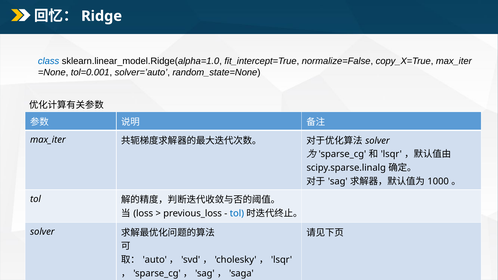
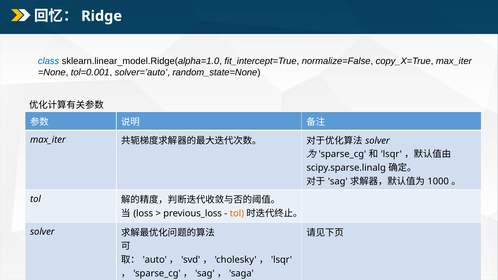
tol at (237, 214) colour: blue -> orange
